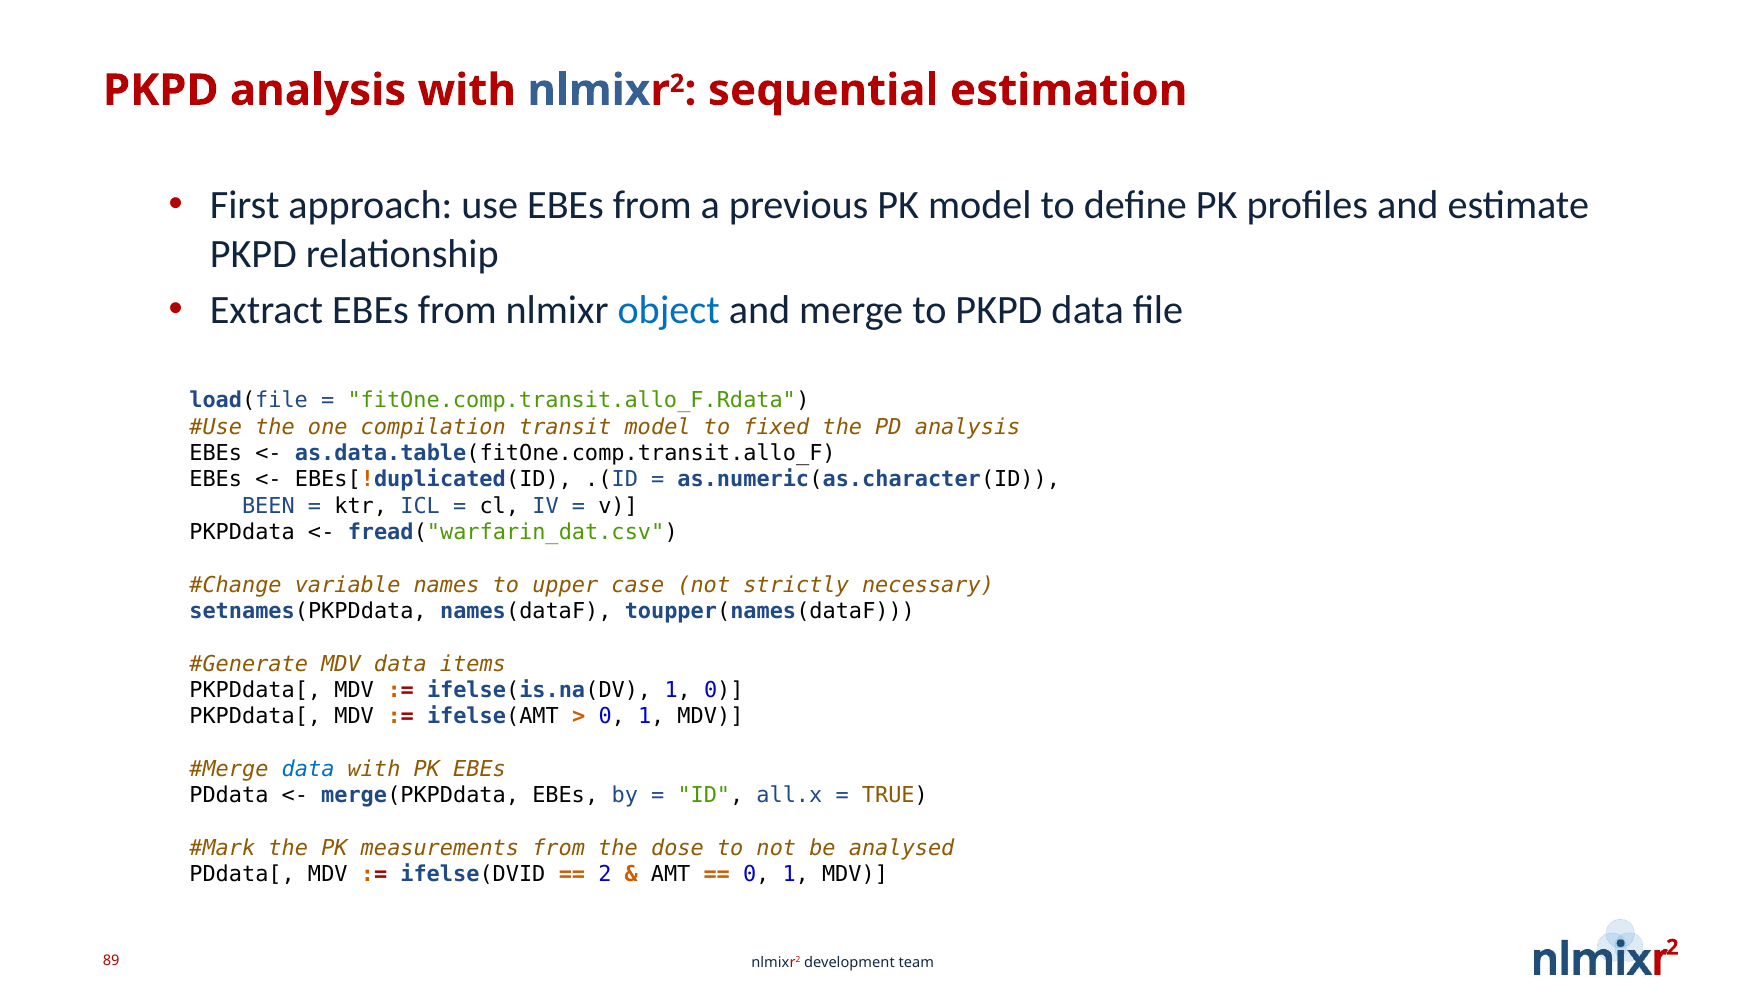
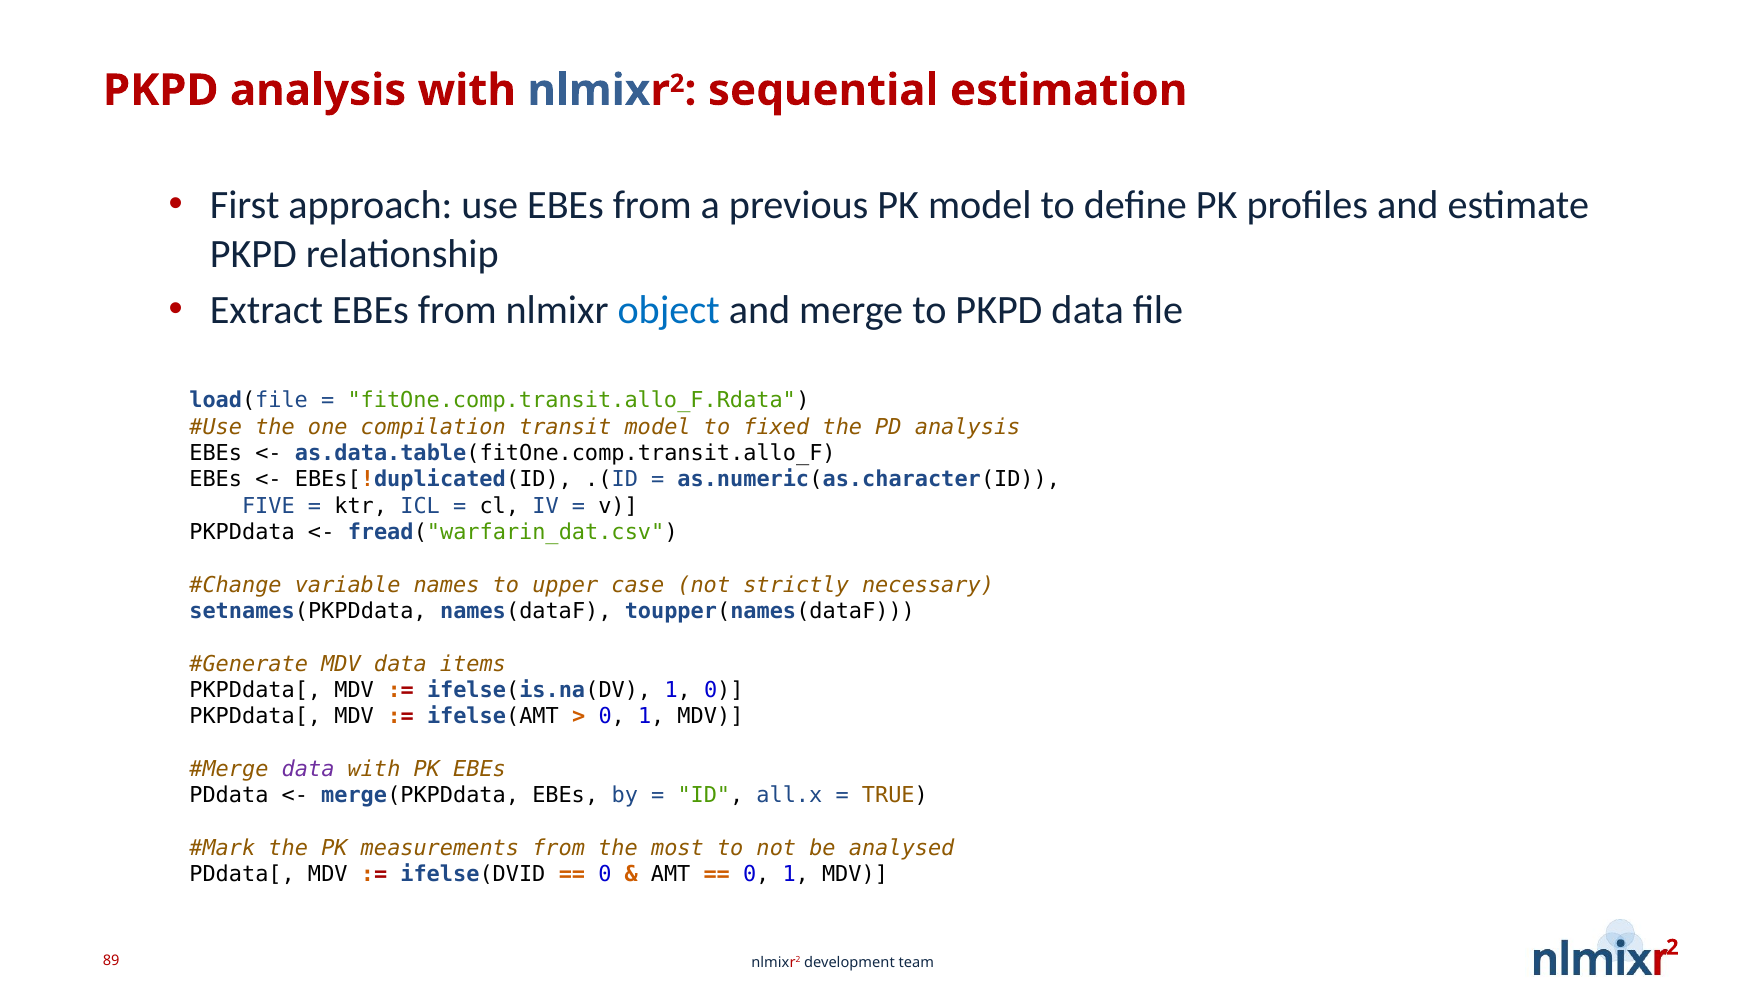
BEEN: BEEN -> FIVE
data at (308, 769) colour: blue -> purple
dose: dose -> most
2 at (605, 875): 2 -> 0
